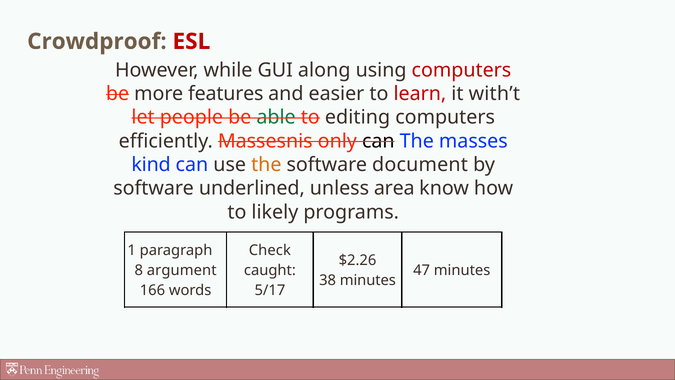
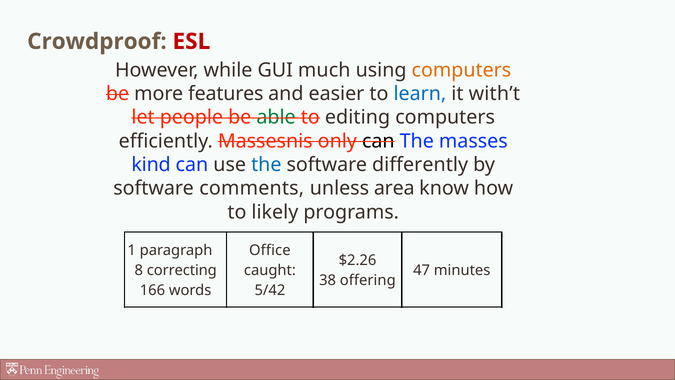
along: along -> much
computers at (461, 70) colour: red -> orange
learn colour: red -> blue
the at (266, 165) colour: orange -> blue
document: document -> differently
underlined: underlined -> comments
Check: Check -> Office
argument: argument -> correcting
38 minutes: minutes -> offering
5/17: 5/17 -> 5/42
